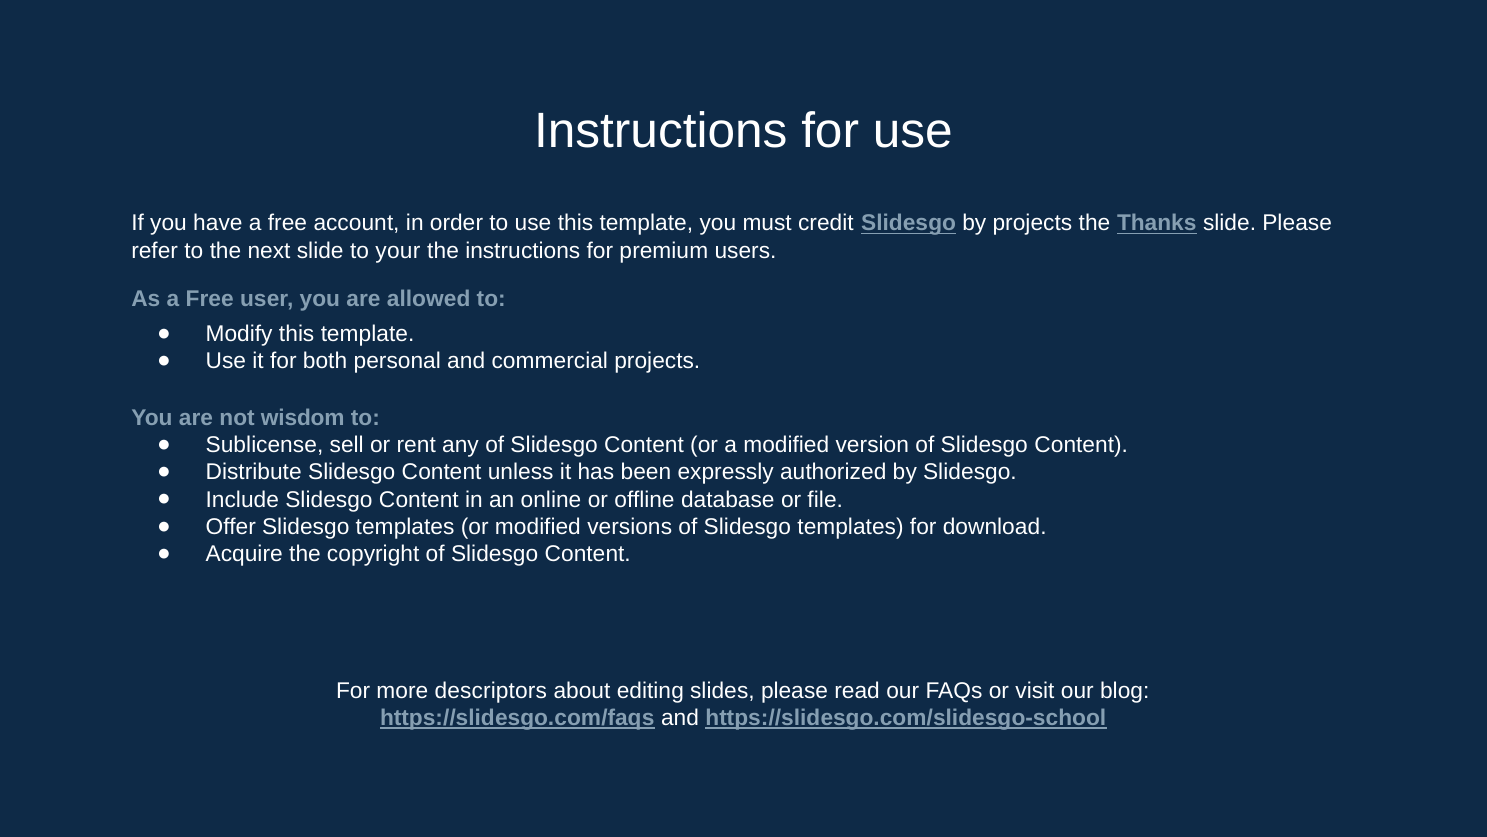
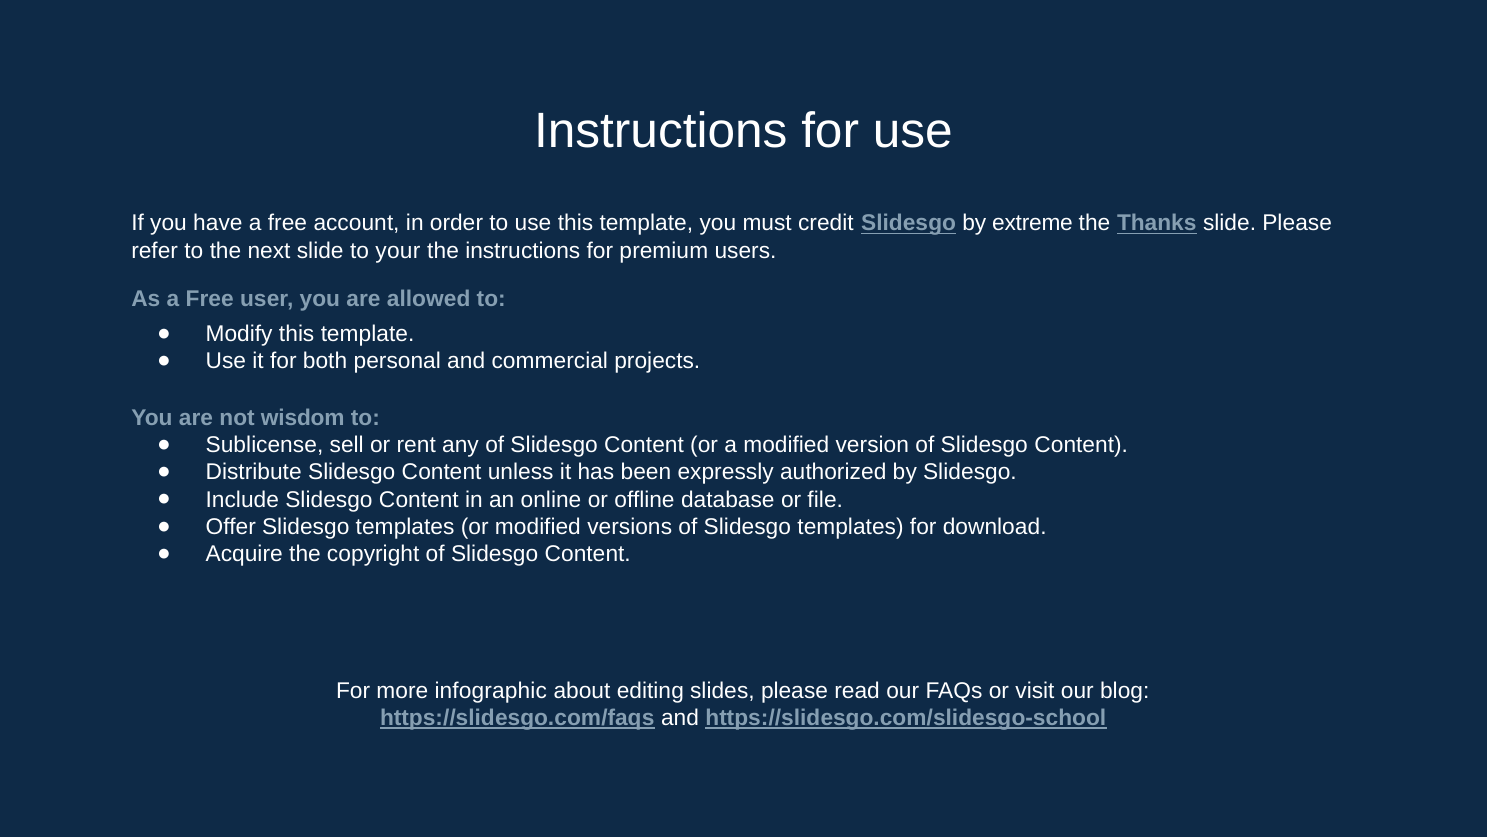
by projects: projects -> extreme
descriptors: descriptors -> infographic
